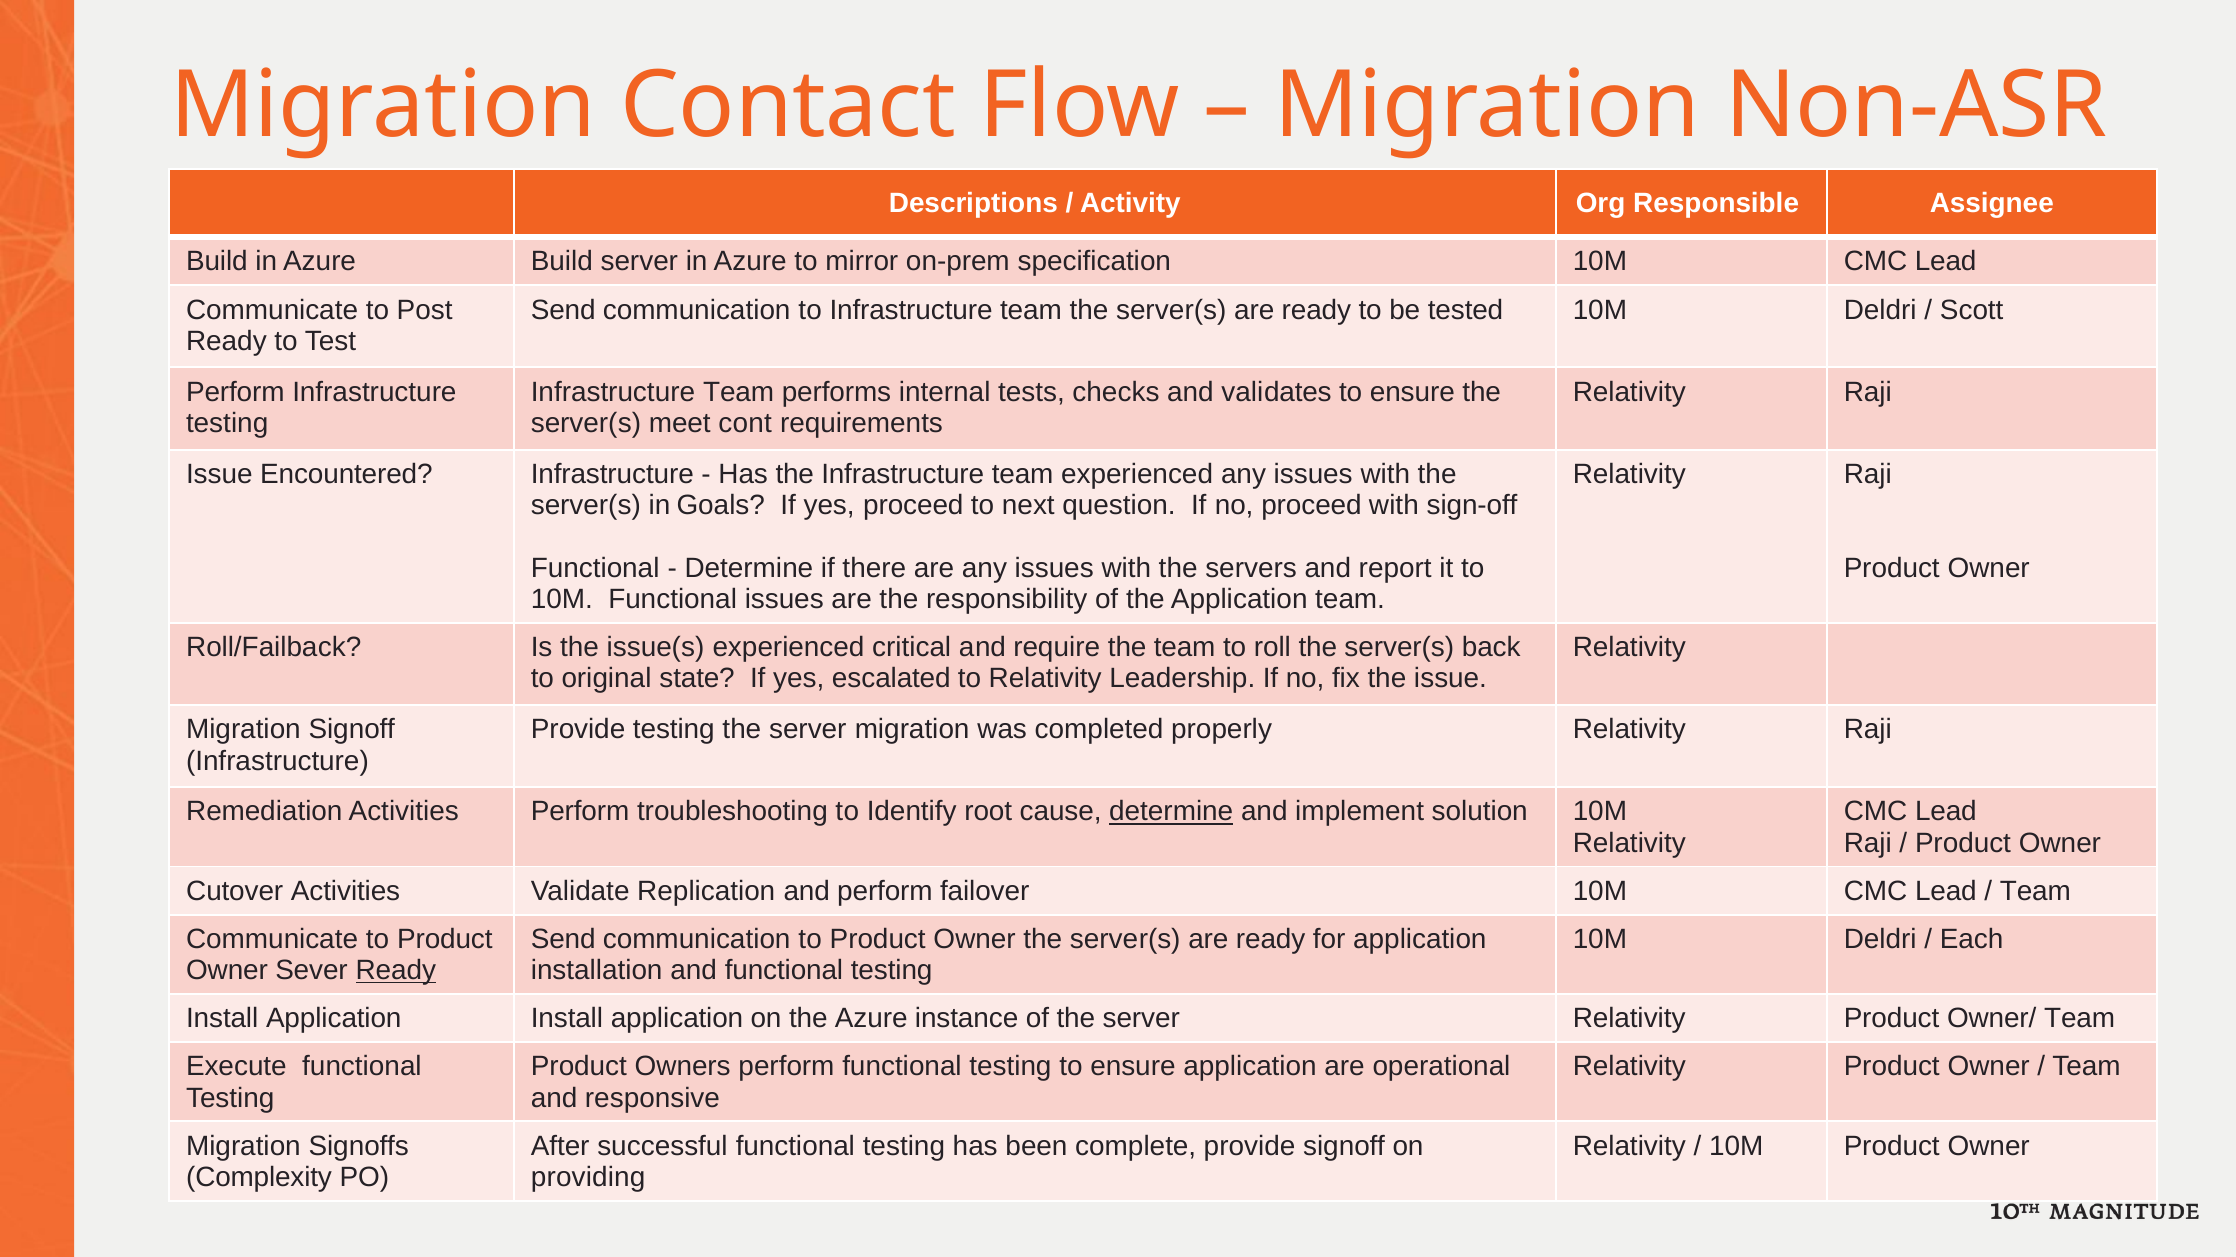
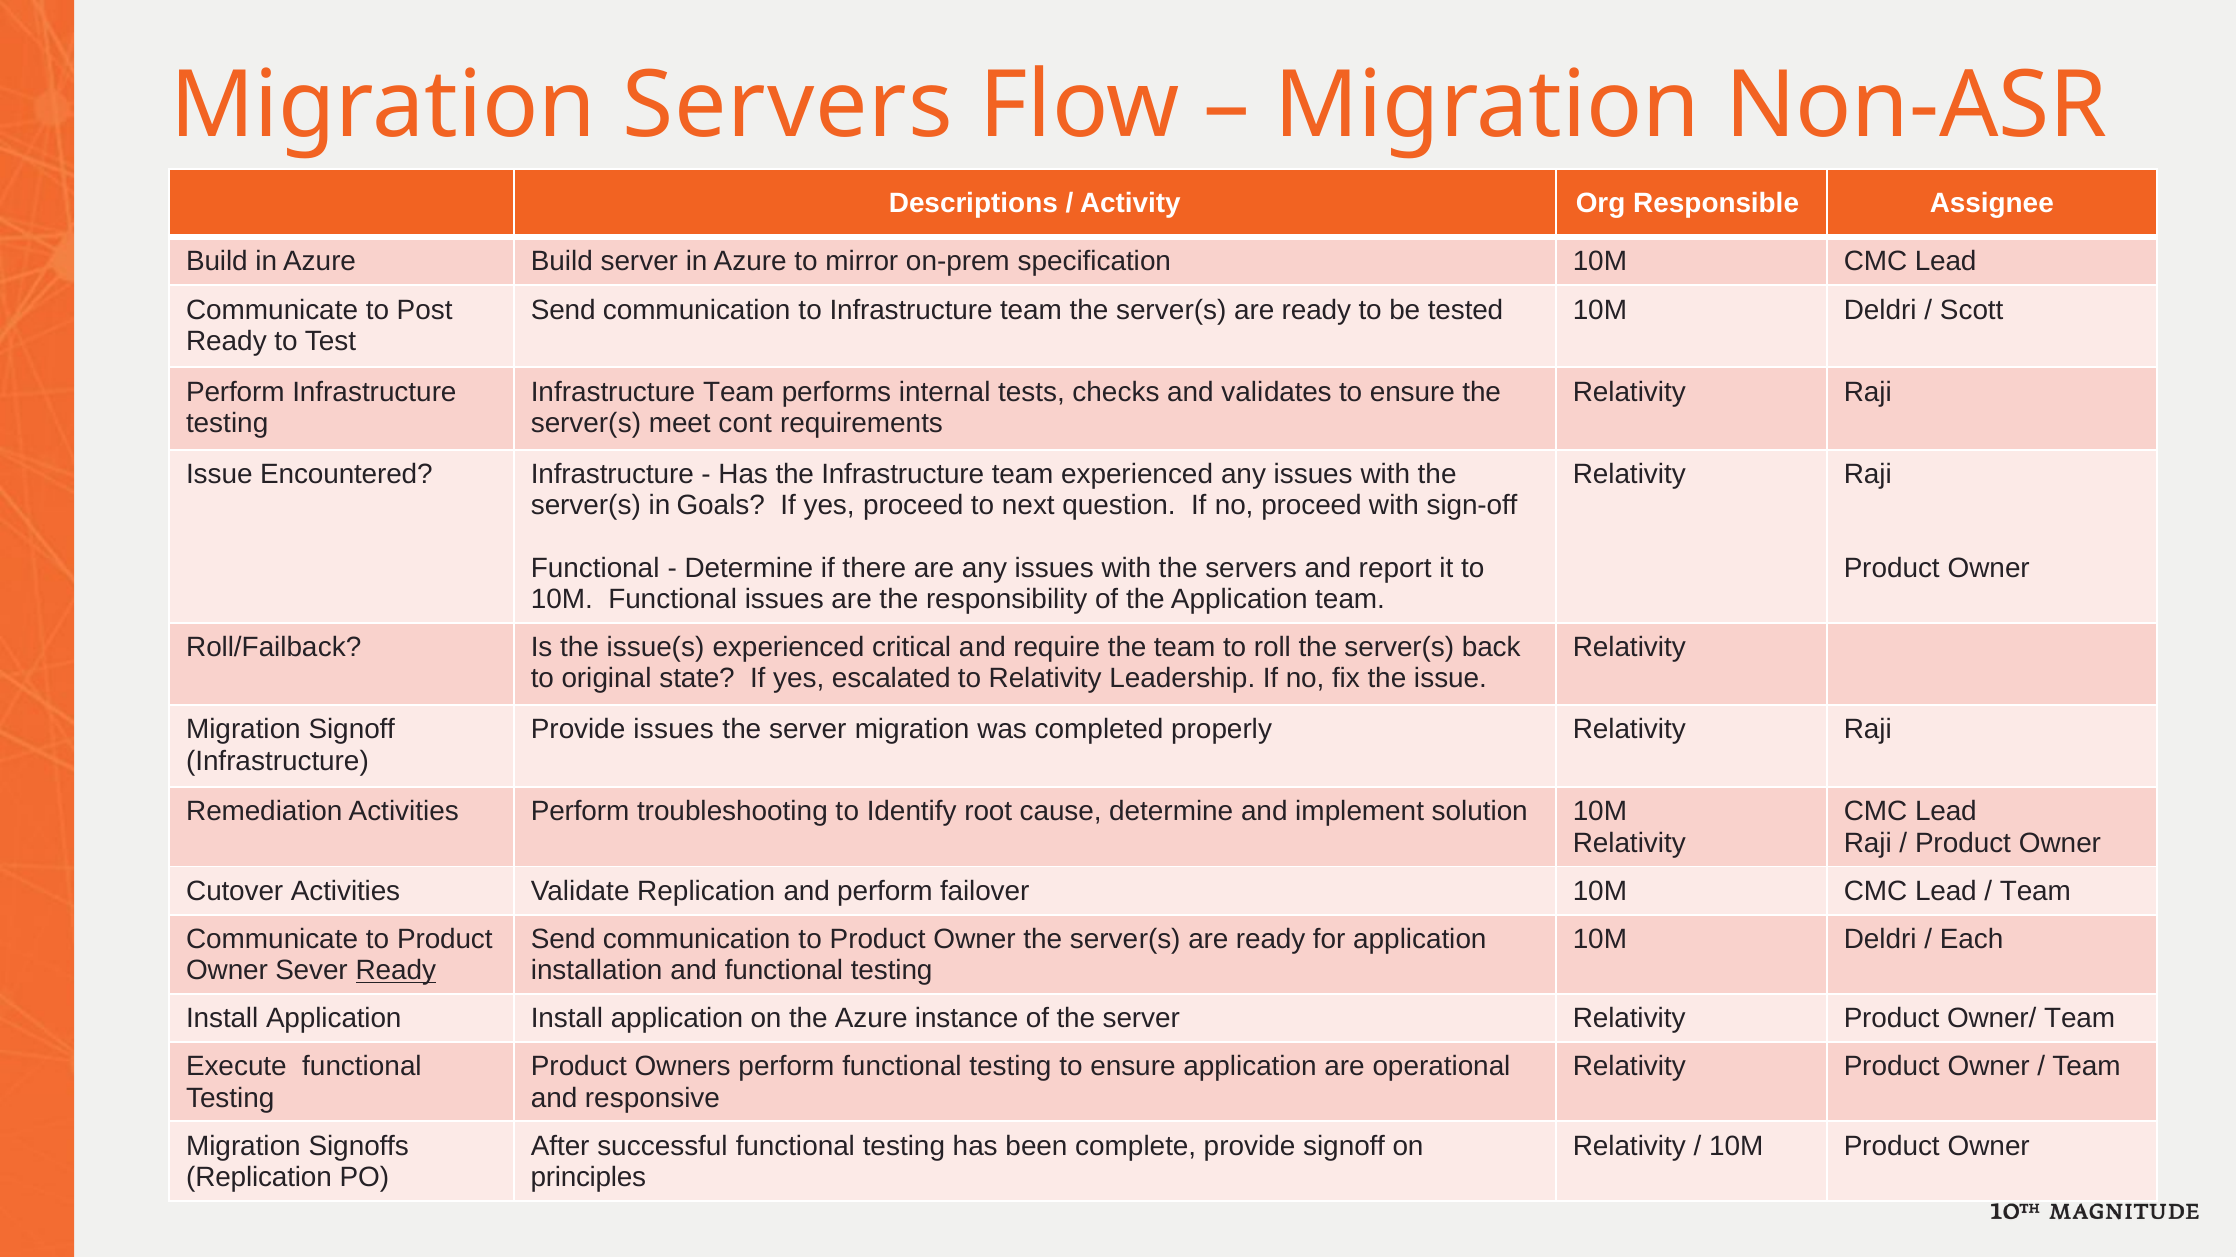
Migration Contact: Contact -> Servers
Provide testing: testing -> issues
determine at (1171, 812) underline: present -> none
Complexity at (259, 1178): Complexity -> Replication
providing: providing -> principles
